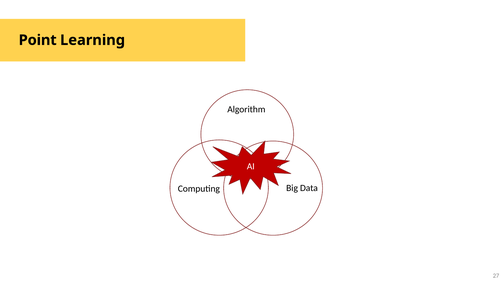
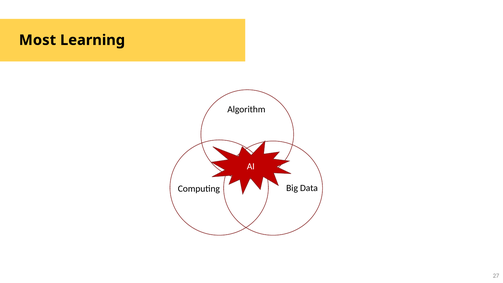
Point: Point -> Most
